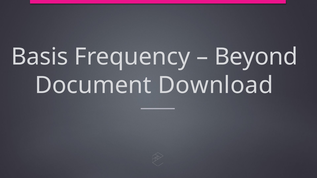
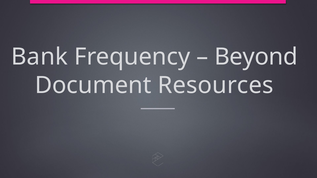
Basis: Basis -> Bank
Download: Download -> Resources
